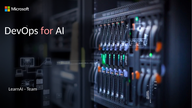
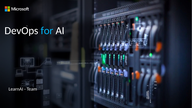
for colour: pink -> light blue
